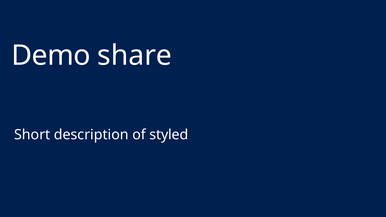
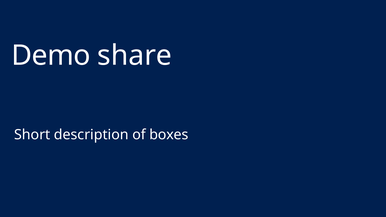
styled: styled -> boxes
